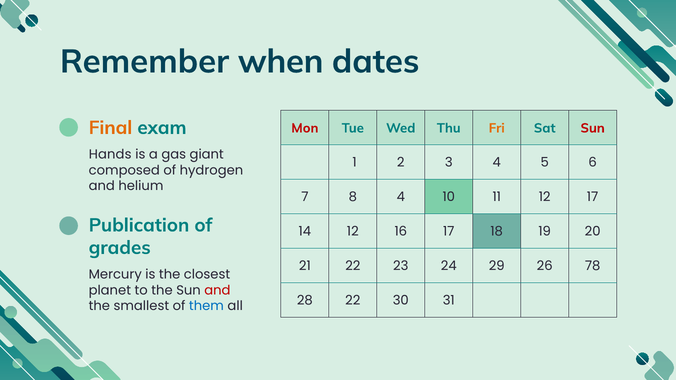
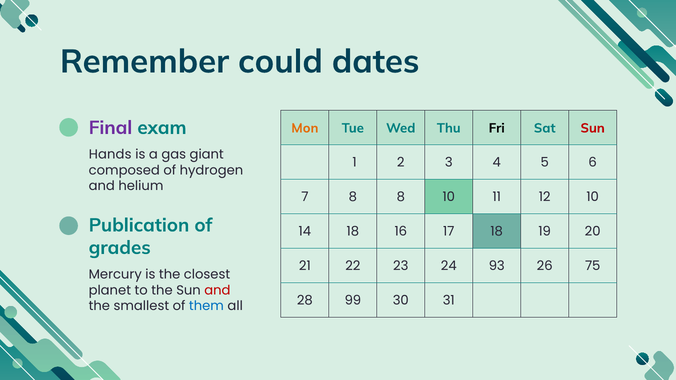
when: when -> could
Final colour: orange -> purple
Mon colour: red -> orange
Fri colour: orange -> black
8 4: 4 -> 8
12 17: 17 -> 10
14 12: 12 -> 18
29: 29 -> 93
78: 78 -> 75
28 22: 22 -> 99
